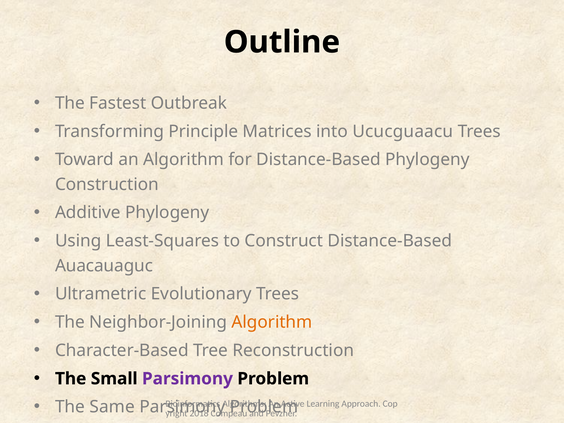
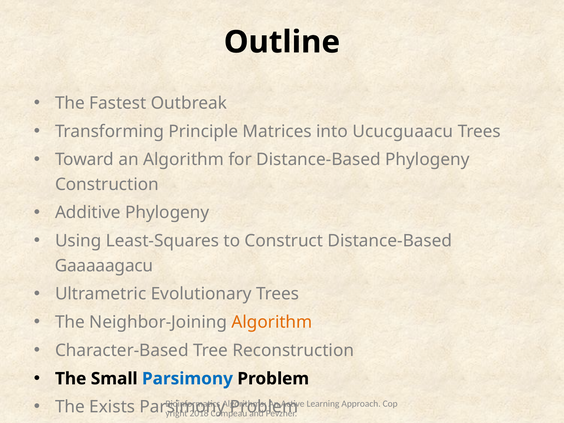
Auacauaguc: Auacauaguc -> Gaaaaagacu
Parsimony at (187, 379) colour: purple -> blue
Same: Same -> Exists
